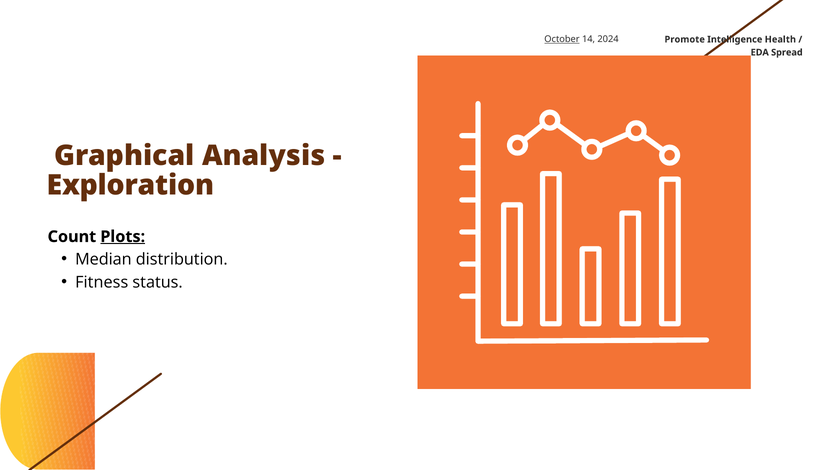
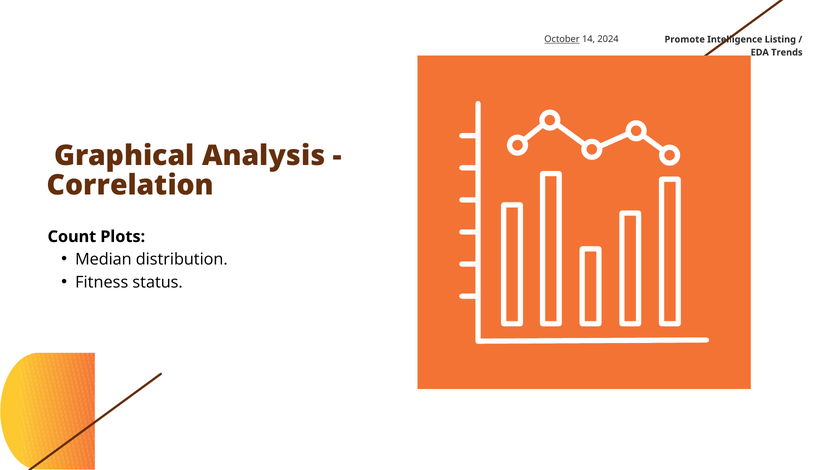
Health: Health -> Listing
Spread: Spread -> Trends
Exploration: Exploration -> Correlation
Plots underline: present -> none
